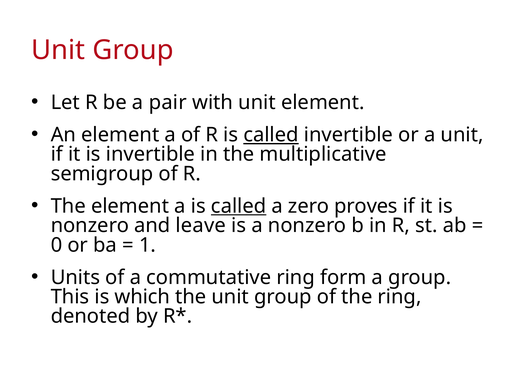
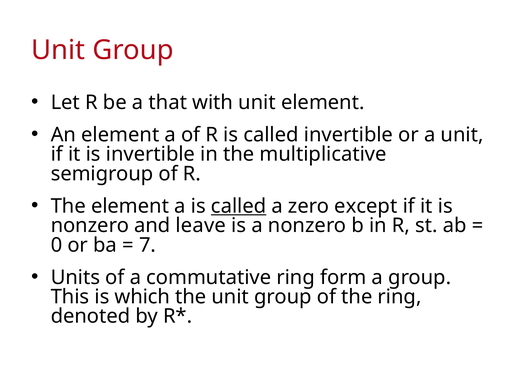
pair: pair -> that
called at (271, 135) underline: present -> none
proves: proves -> except
1: 1 -> 7
